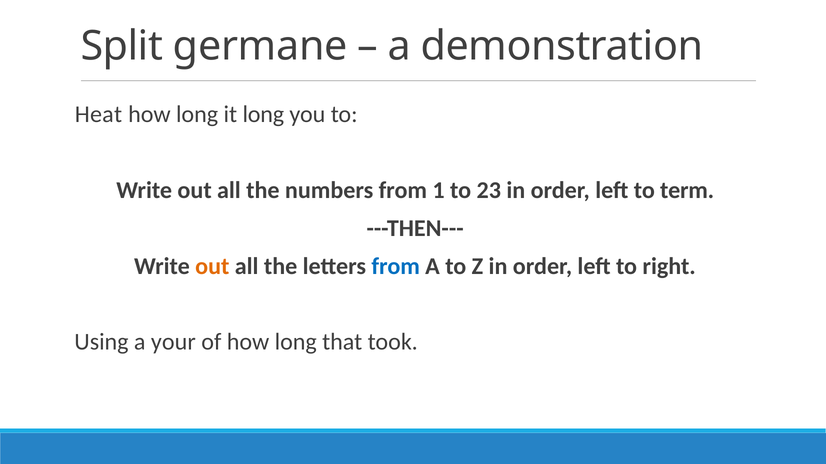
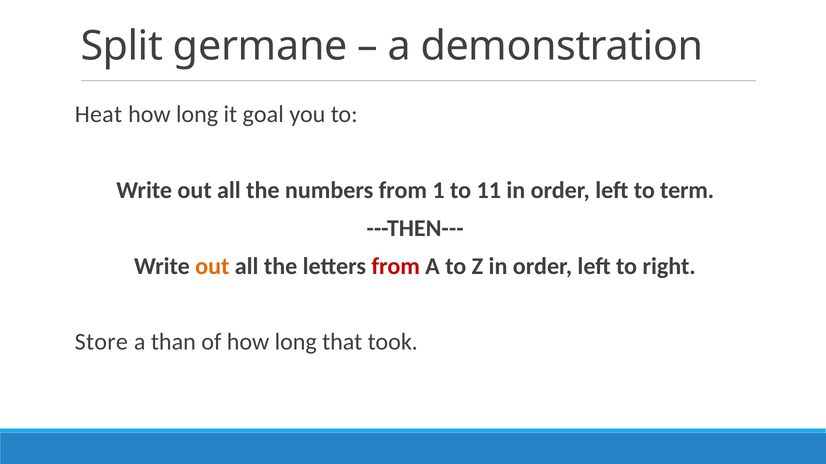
it long: long -> goal
23: 23 -> 11
from at (396, 266) colour: blue -> red
Using: Using -> Store
your: your -> than
